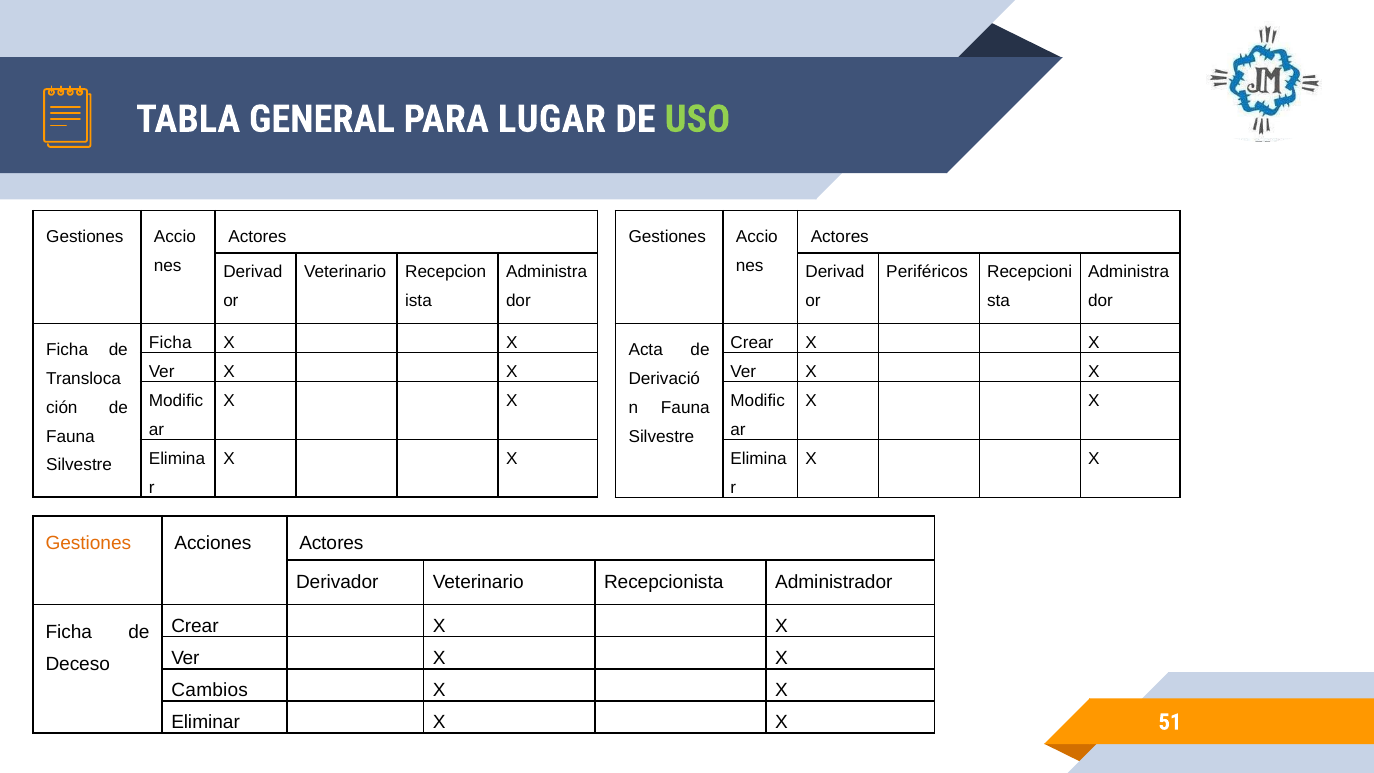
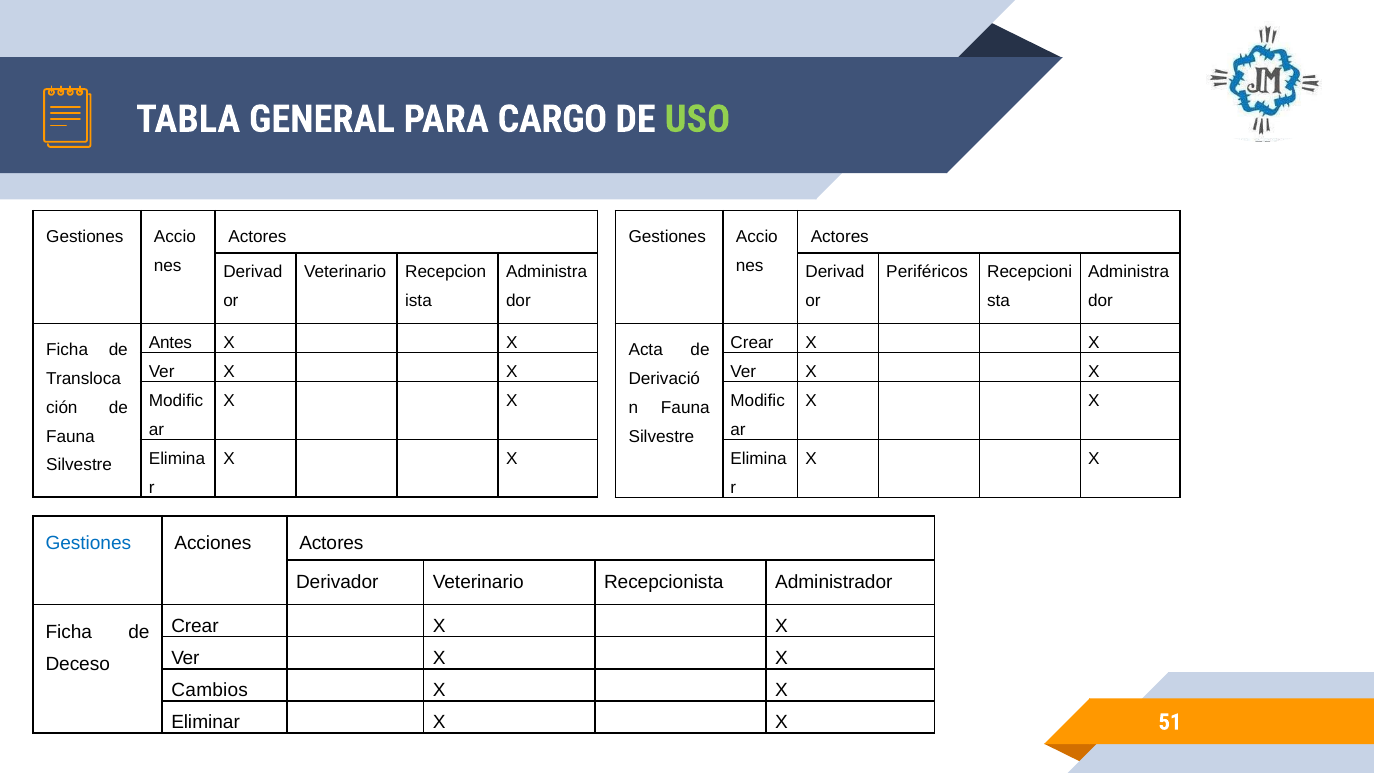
LUGAR: LUGAR -> CARGO
Ficha at (170, 343): Ficha -> Antes
Gestiones at (88, 543) colour: orange -> blue
